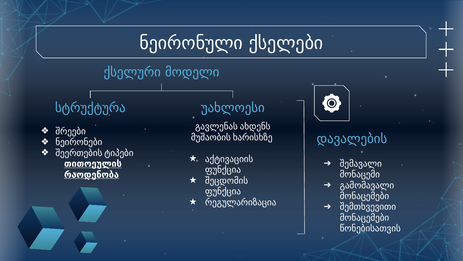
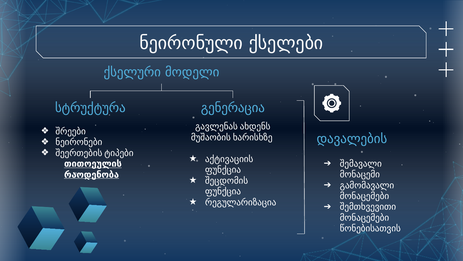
უახლოესი: უახლოესი -> გენერაცია
